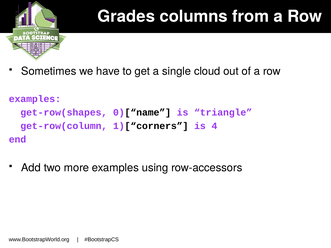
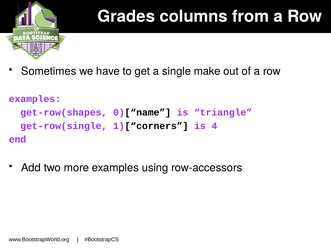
cloud: cloud -> make
get-row(column: get-row(column -> get-row(single
